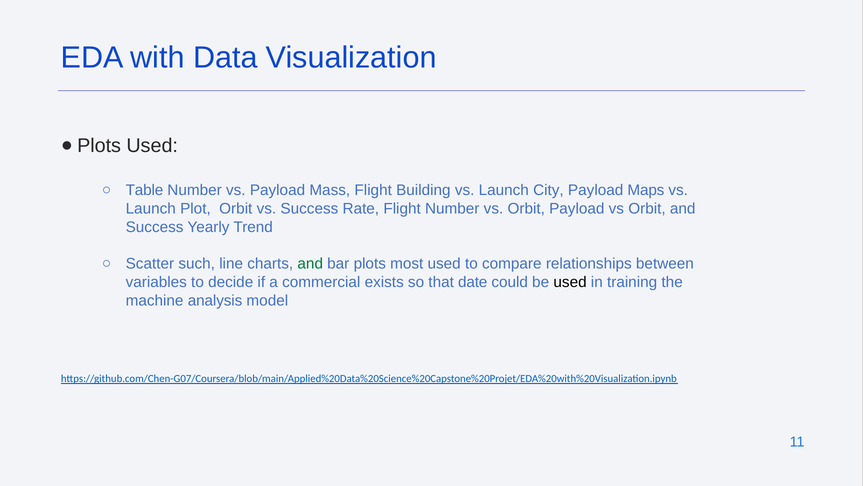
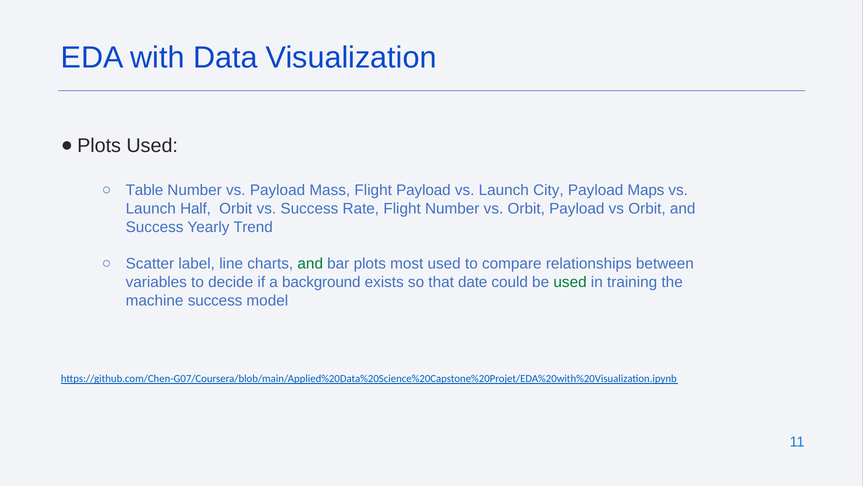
Flight Building: Building -> Payload
Plot: Plot -> Half
such: such -> label
commercial: commercial -> background
used at (570, 282) colour: black -> green
machine analysis: analysis -> success
